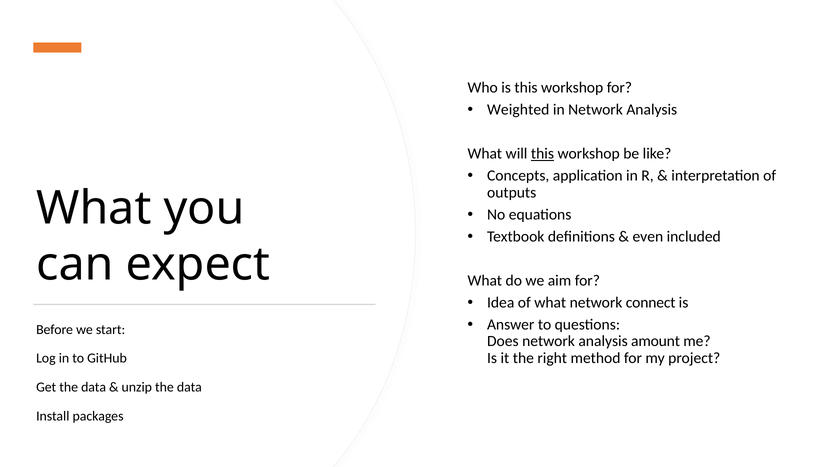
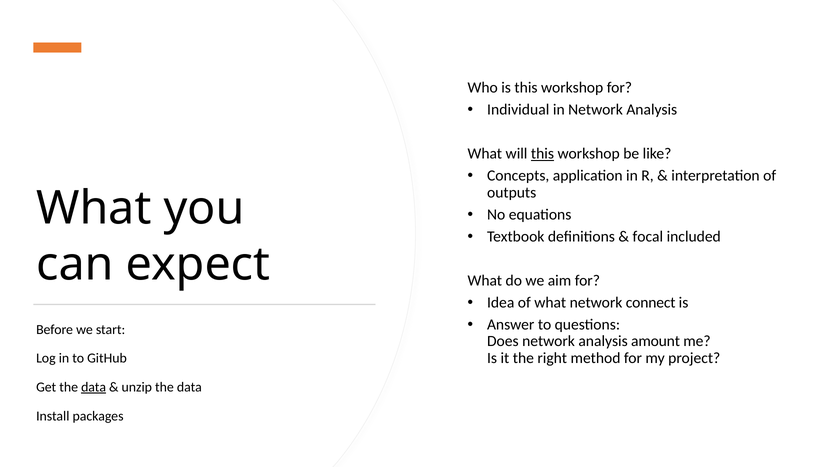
Weighted: Weighted -> Individual
even: even -> focal
data at (94, 388) underline: none -> present
